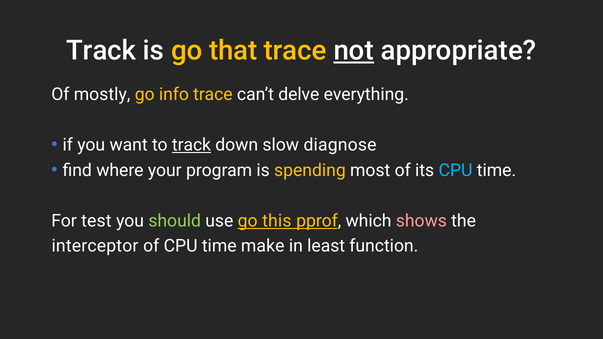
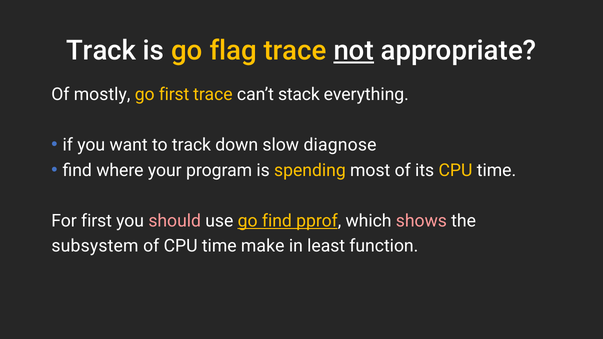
that: that -> flag
go info: info -> first
delve: delve -> stack
track at (192, 145) underline: present -> none
CPU at (455, 170) colour: light blue -> yellow
For test: test -> first
should colour: light green -> pink
go this: this -> find
interceptor: interceptor -> subsystem
